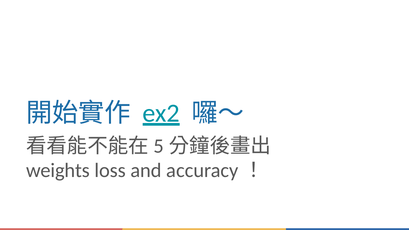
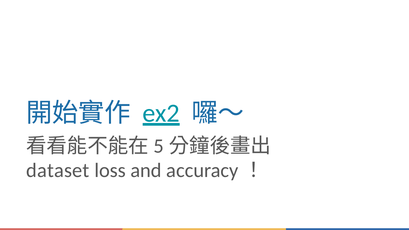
weights: weights -> dataset
